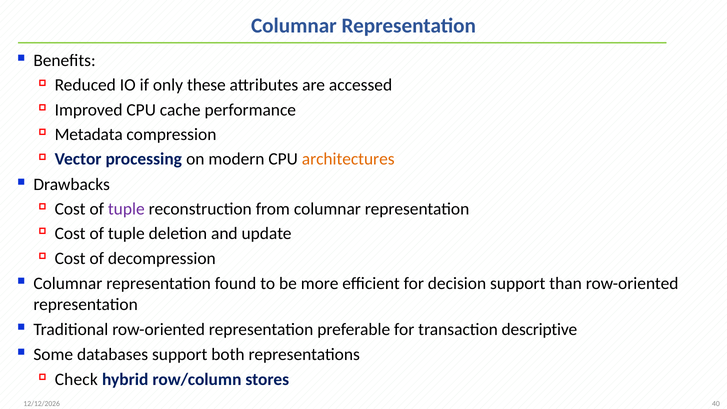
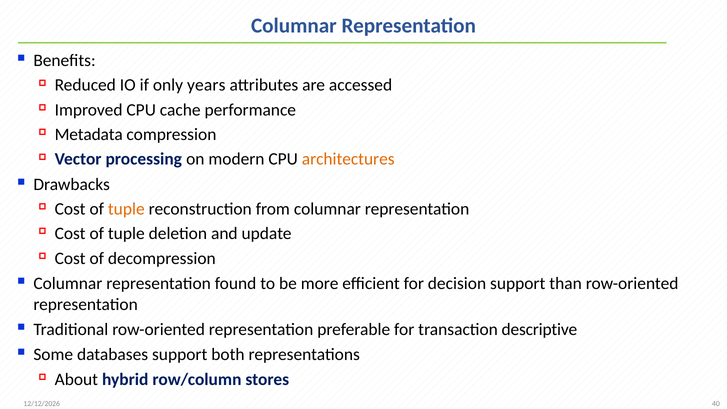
these: these -> years
tuple at (126, 209) colour: purple -> orange
Check: Check -> About
